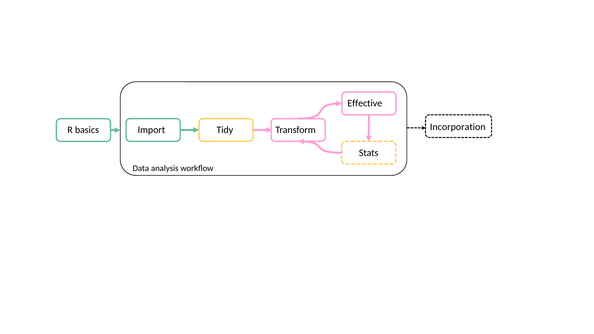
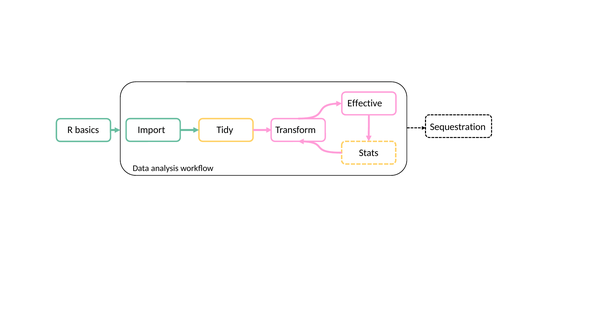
Incorporation: Incorporation -> Sequestration
